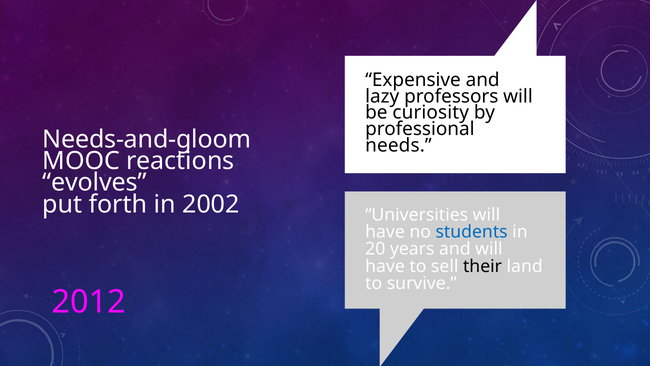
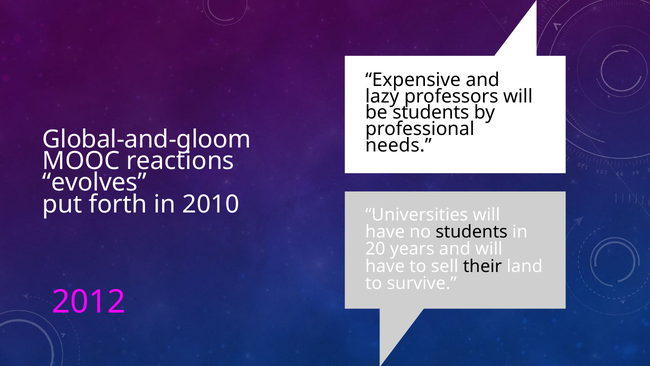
be curiosity: curiosity -> students
Needs-and-gloom: Needs-and-gloom -> Global-and-gloom
2002: 2002 -> 2010
students at (472, 232) colour: blue -> black
